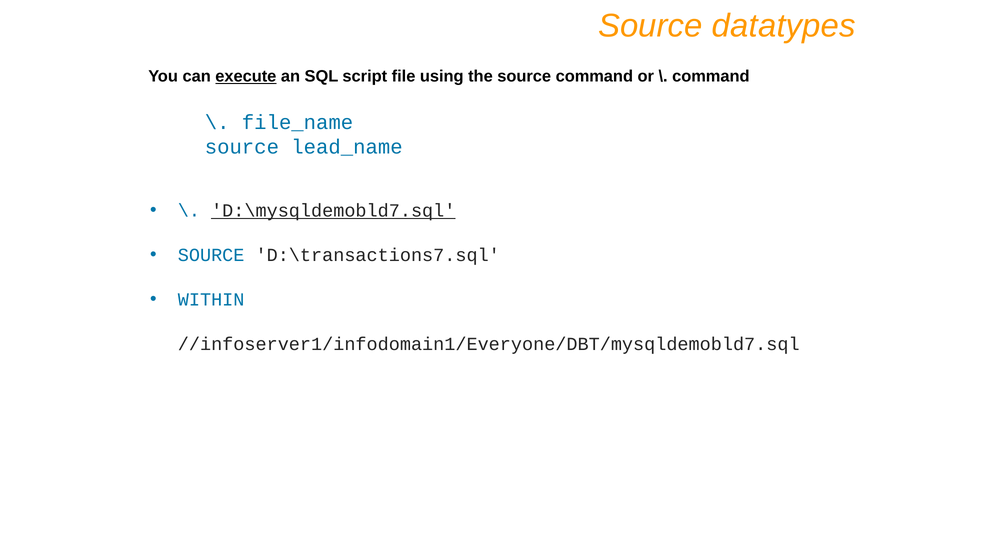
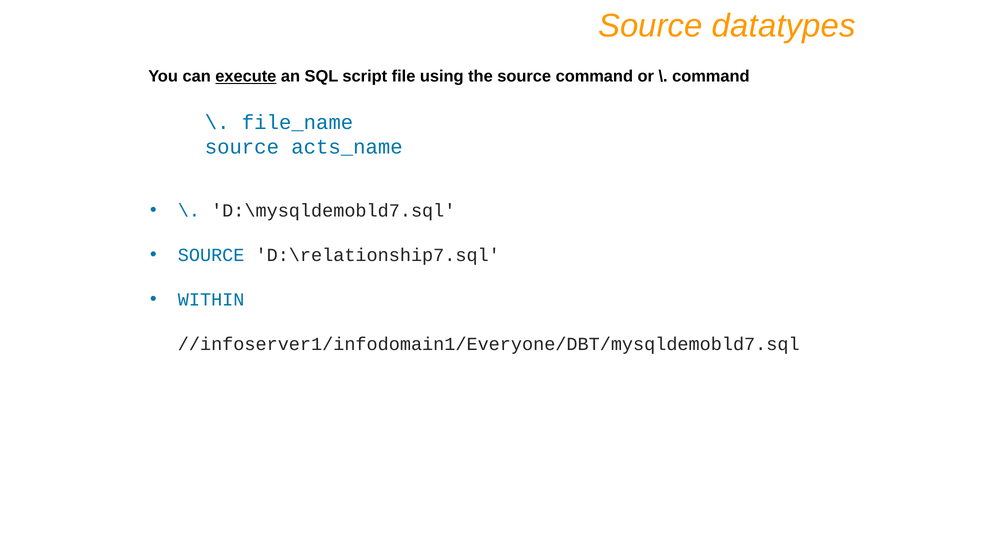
lead_name: lead_name -> acts_name
D:\mysqldemobld7.sql underline: present -> none
D:\transactions7.sql: D:\transactions7.sql -> D:\relationship7.sql
